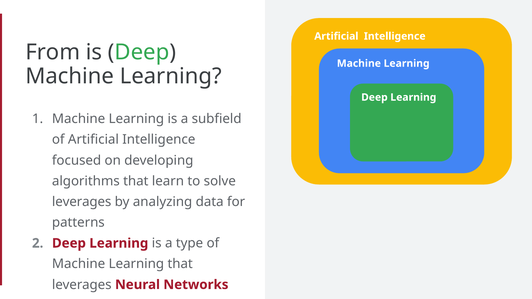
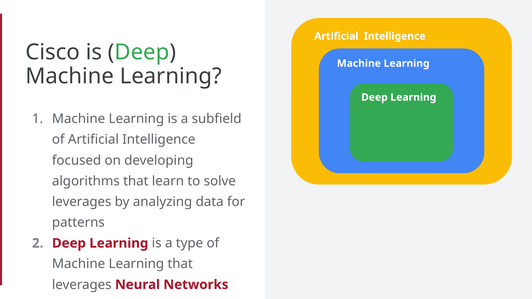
From: From -> Cisco
